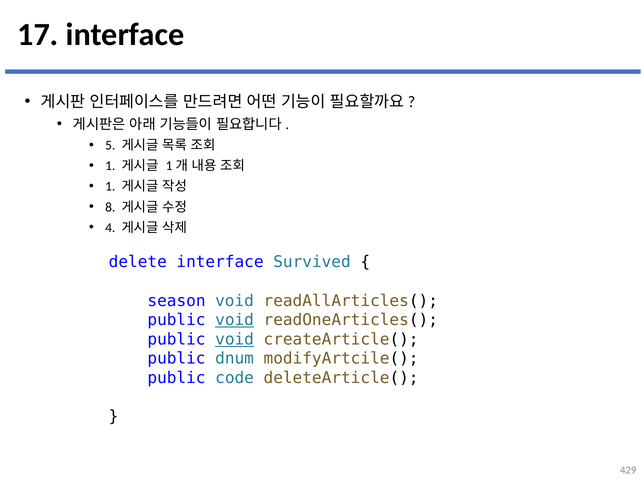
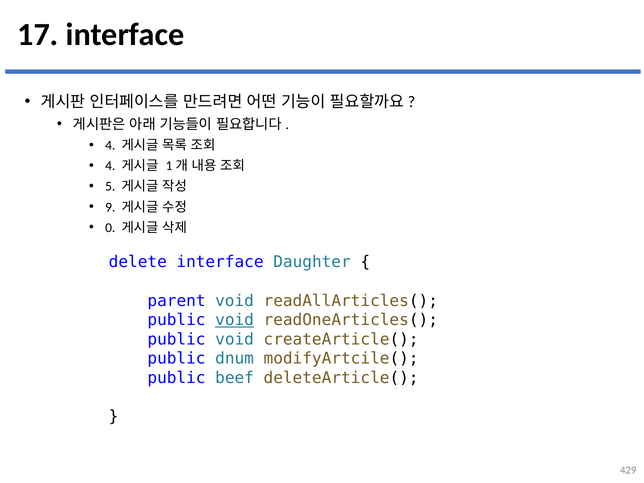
5 at (110, 145): 5 -> 4
1 at (110, 166): 1 -> 4
1 at (110, 187): 1 -> 5
8: 8 -> 9
4: 4 -> 0
Survived: Survived -> Daughter
season: season -> parent
void at (235, 339) underline: present -> none
code: code -> beef
